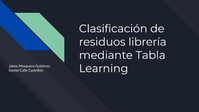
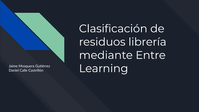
Tabla: Tabla -> Entre
